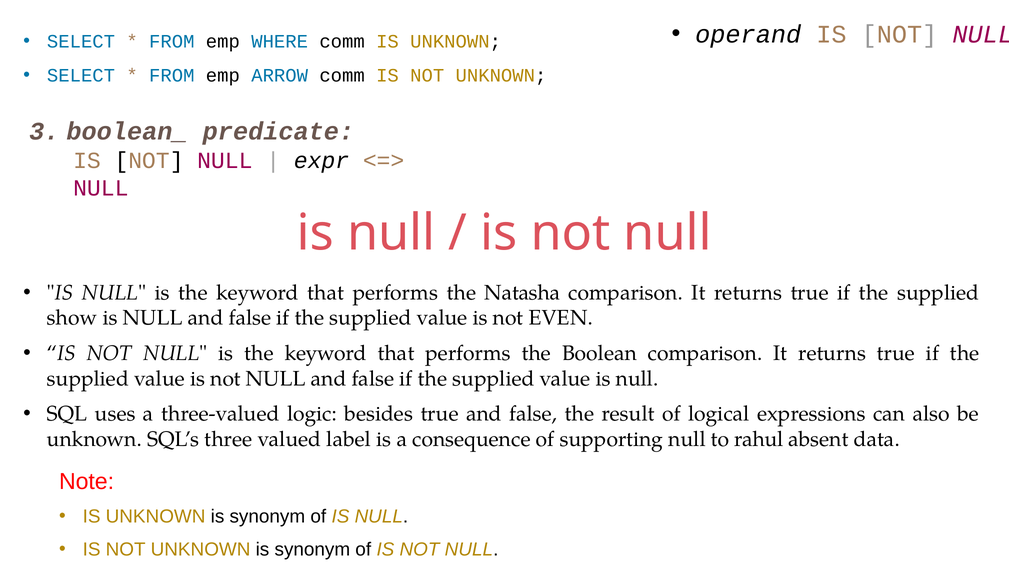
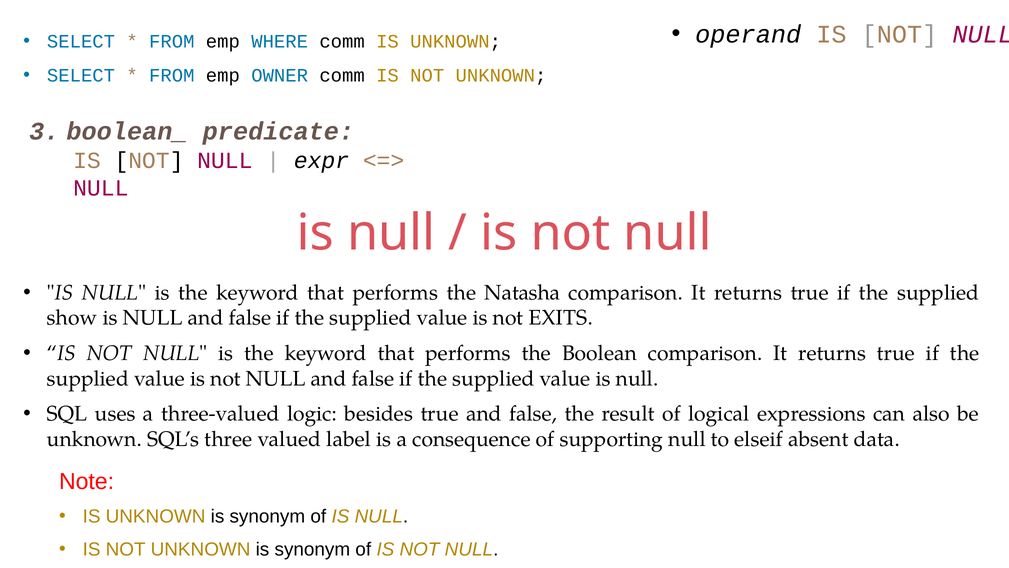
ARROW: ARROW -> OWNER
EVEN: EVEN -> EXITS
rahul: rahul -> elseif
